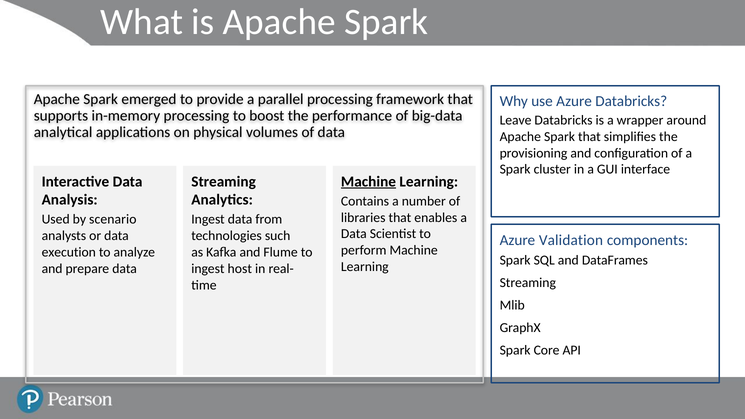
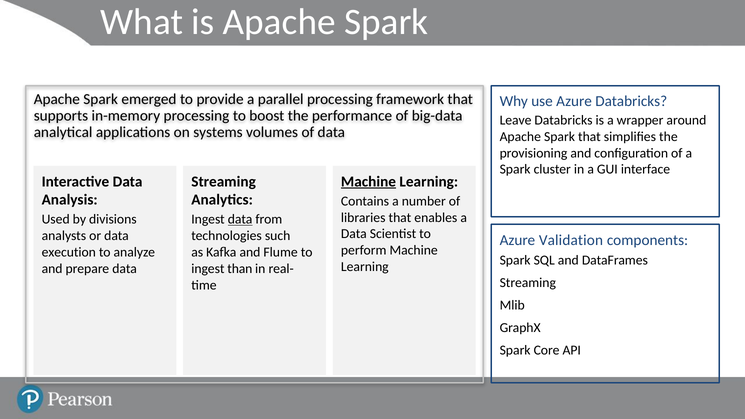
physical: physical -> systems
scenario: scenario -> divisions
data at (240, 219) underline: none -> present
host: host -> than
